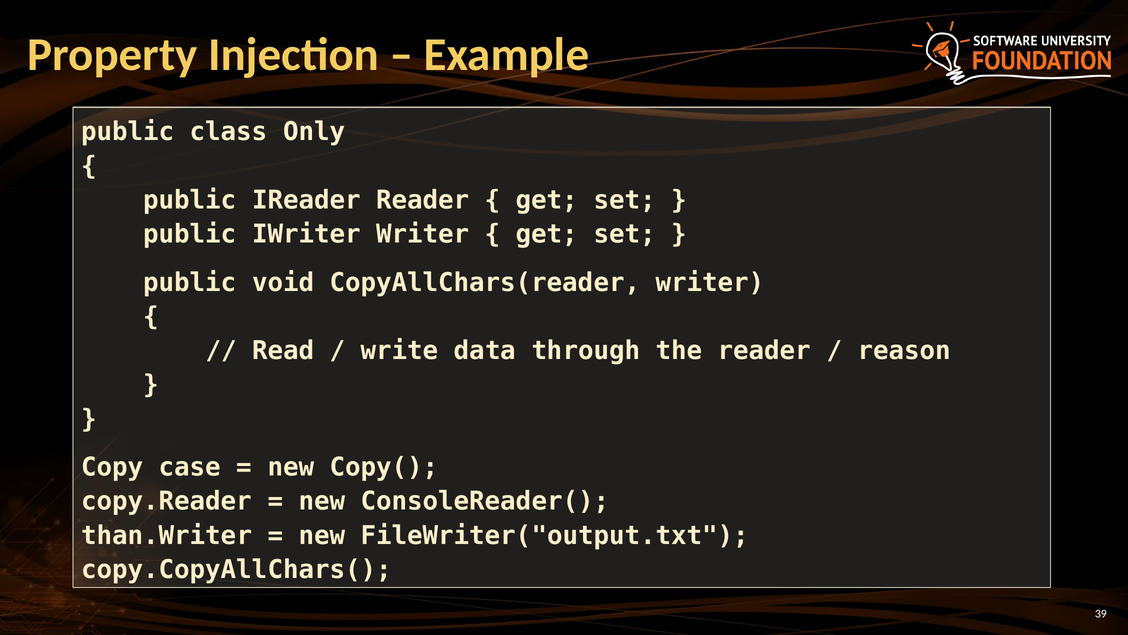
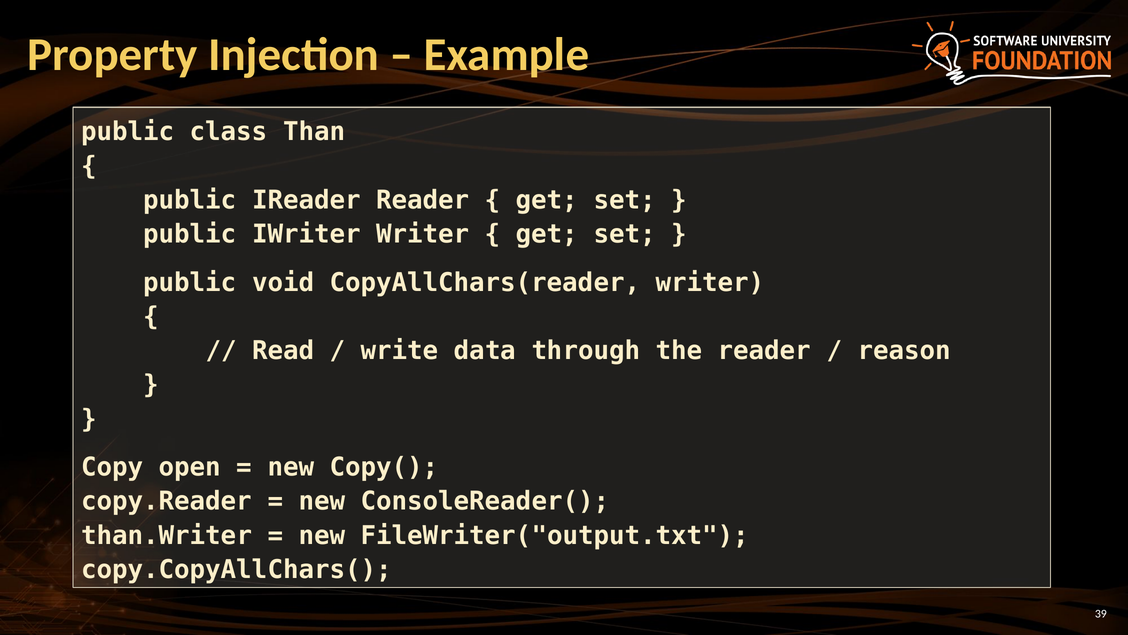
Only: Only -> Than
case: case -> open
